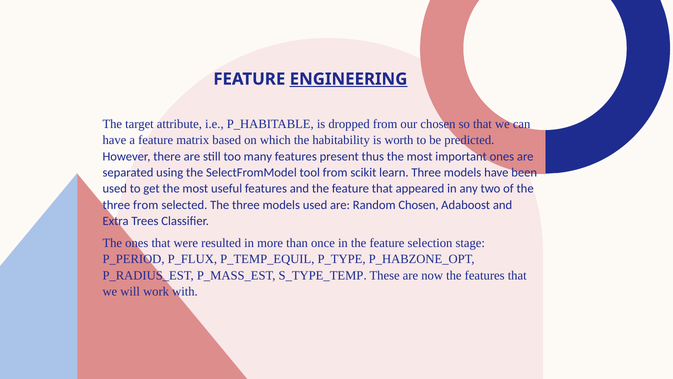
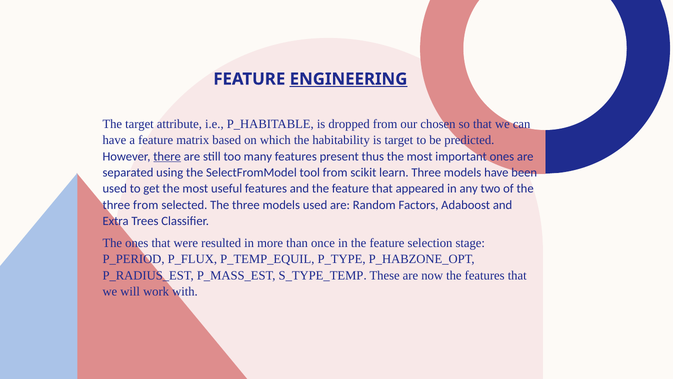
is worth: worth -> target
there underline: none -> present
Random Chosen: Chosen -> Factors
